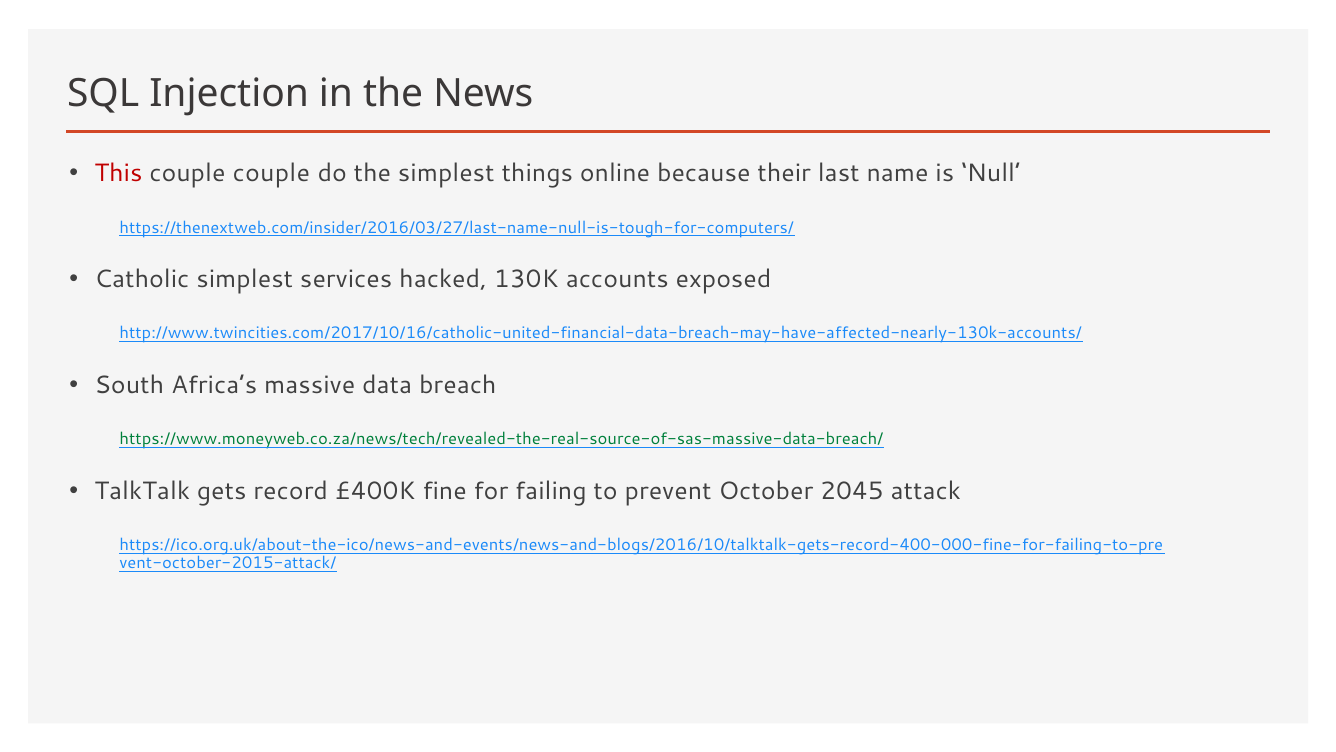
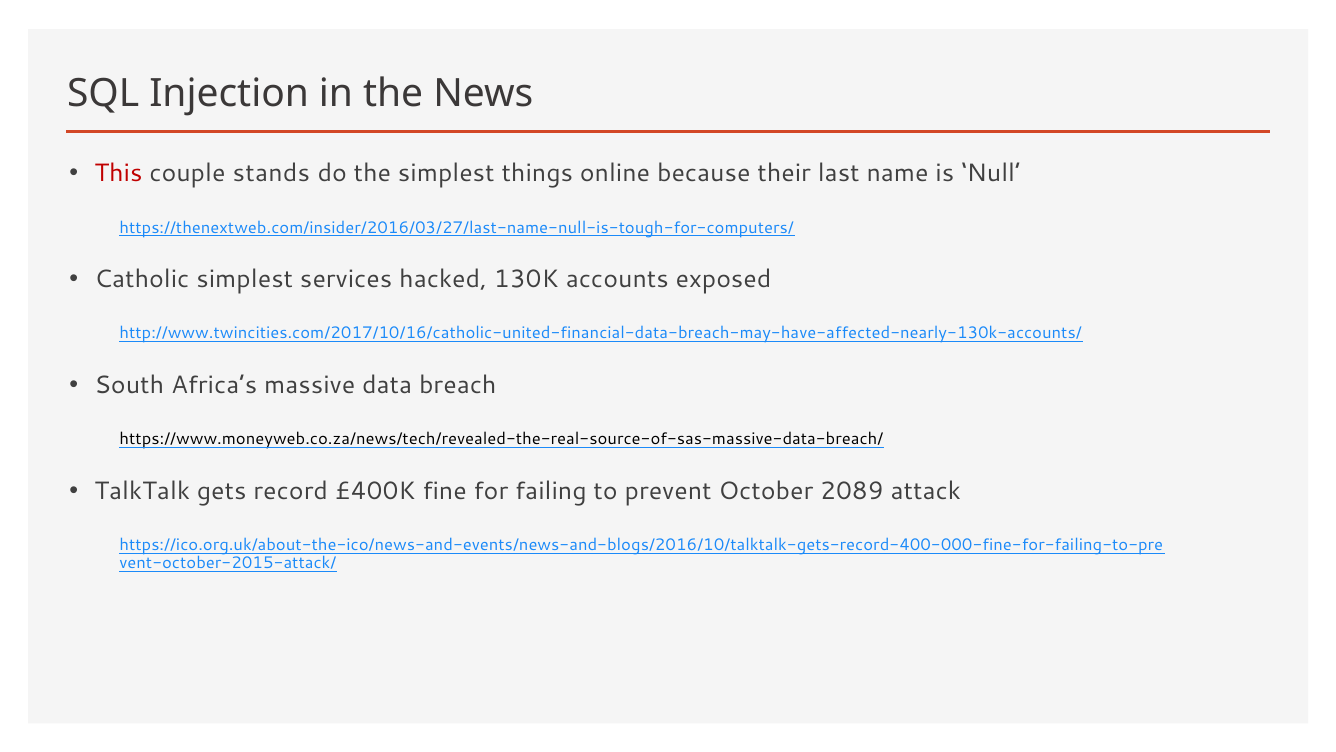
couple couple: couple -> stands
https://www.moneyweb.co.za/news/tech/revealed-the-real-source-of-sas-massive-data-breach/ colour: green -> black
2045: 2045 -> 2089
